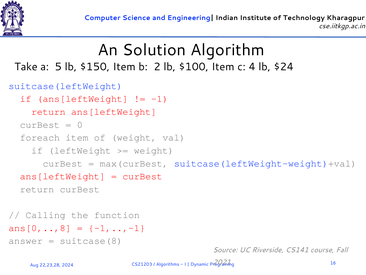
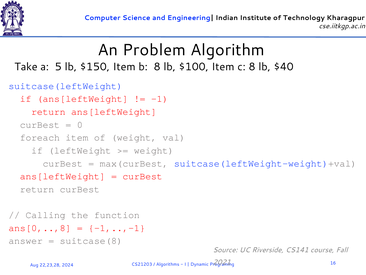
Solution: Solution -> Problem
b 2: 2 -> 8
c 4: 4 -> 8
$24: $24 -> $40
